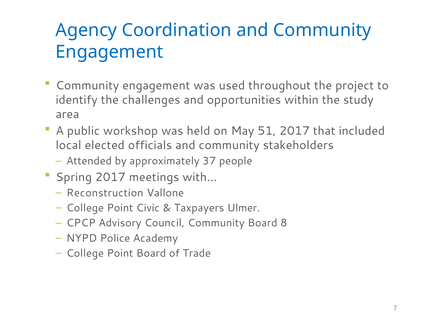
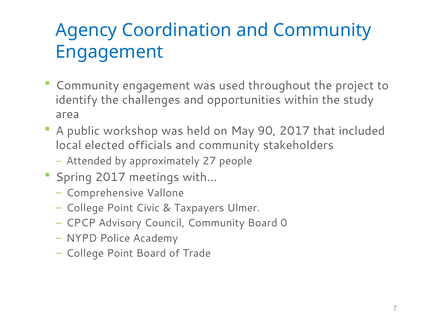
51: 51 -> 90
37: 37 -> 27
Reconstruction: Reconstruction -> Comprehensive
8: 8 -> 0
